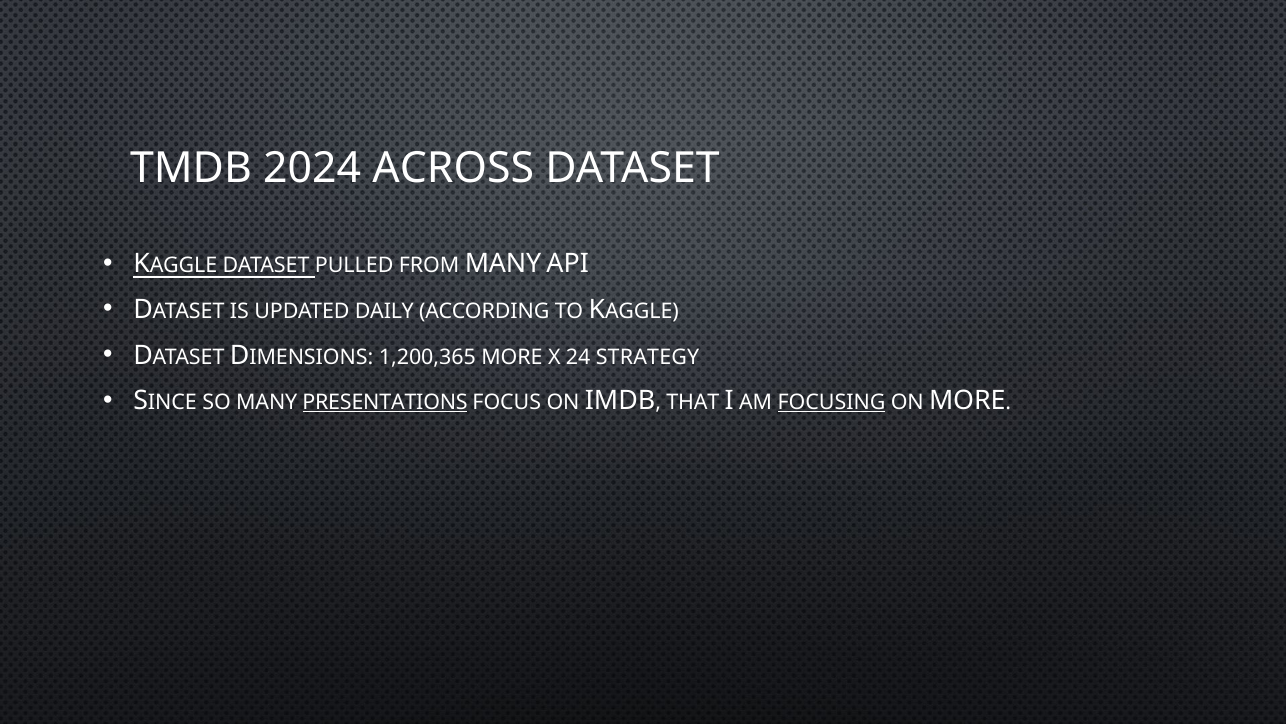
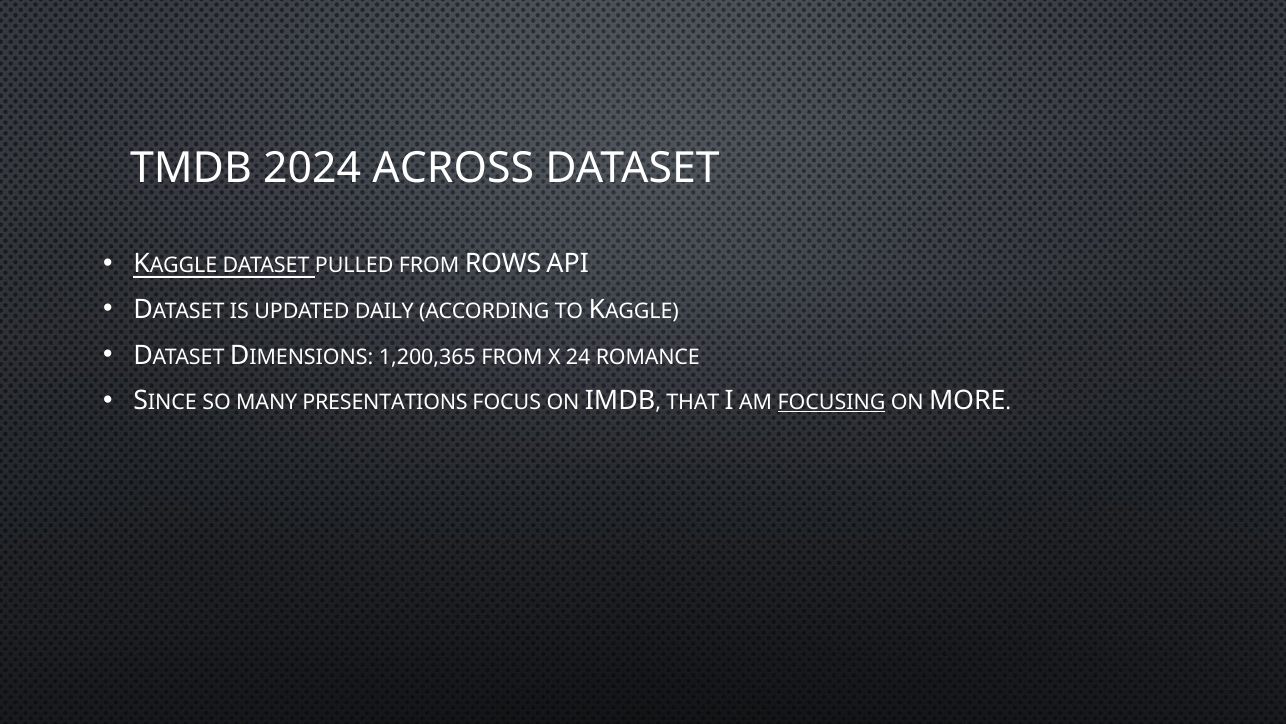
FROM MANY: MANY -> ROWS
1,200,365 MORE: MORE -> FROM
STRATEGY: STRATEGY -> ROMANCE
PRESENTATIONS underline: present -> none
